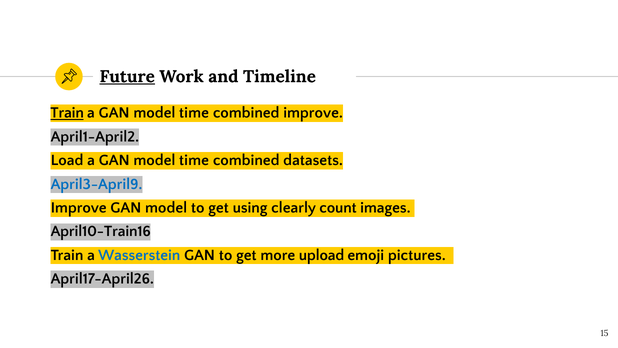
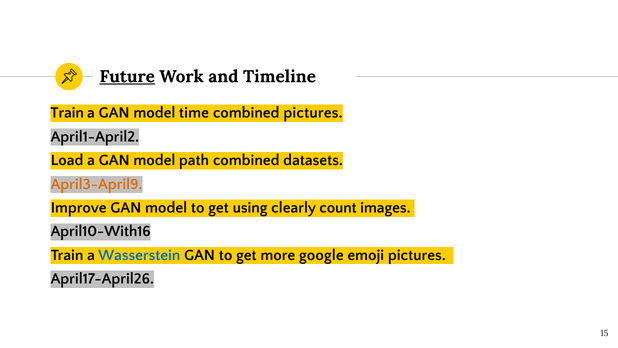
Train at (67, 113) underline: present -> none
combined improve: improve -> pictures
time at (194, 160): time -> path
April3-April9 colour: blue -> orange
April10-Train16: April10-Train16 -> April10-With16
upload: upload -> google
